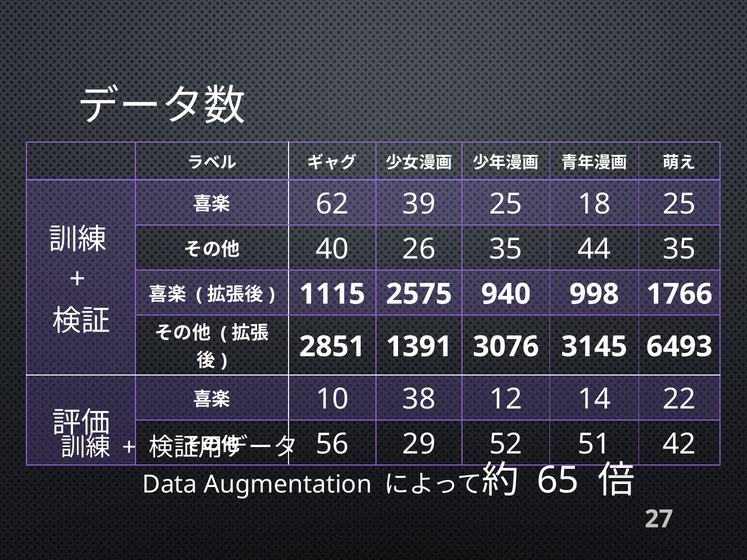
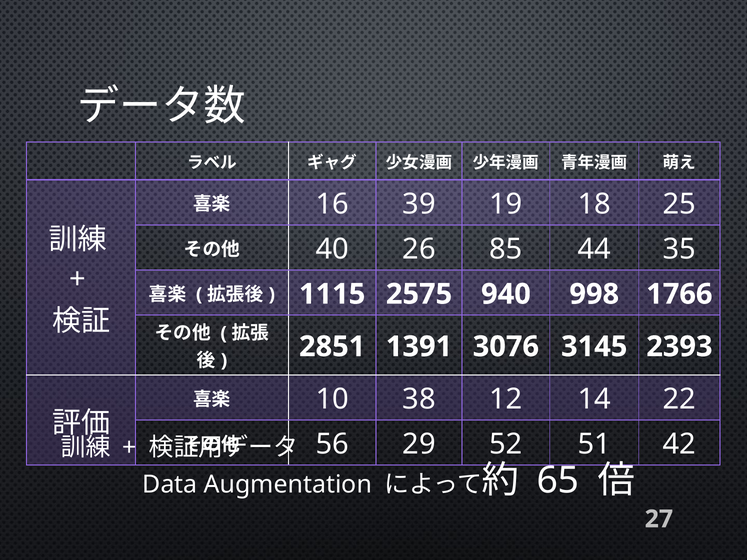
62: 62 -> 16
39 25: 25 -> 19
26 35: 35 -> 85
6493: 6493 -> 2393
